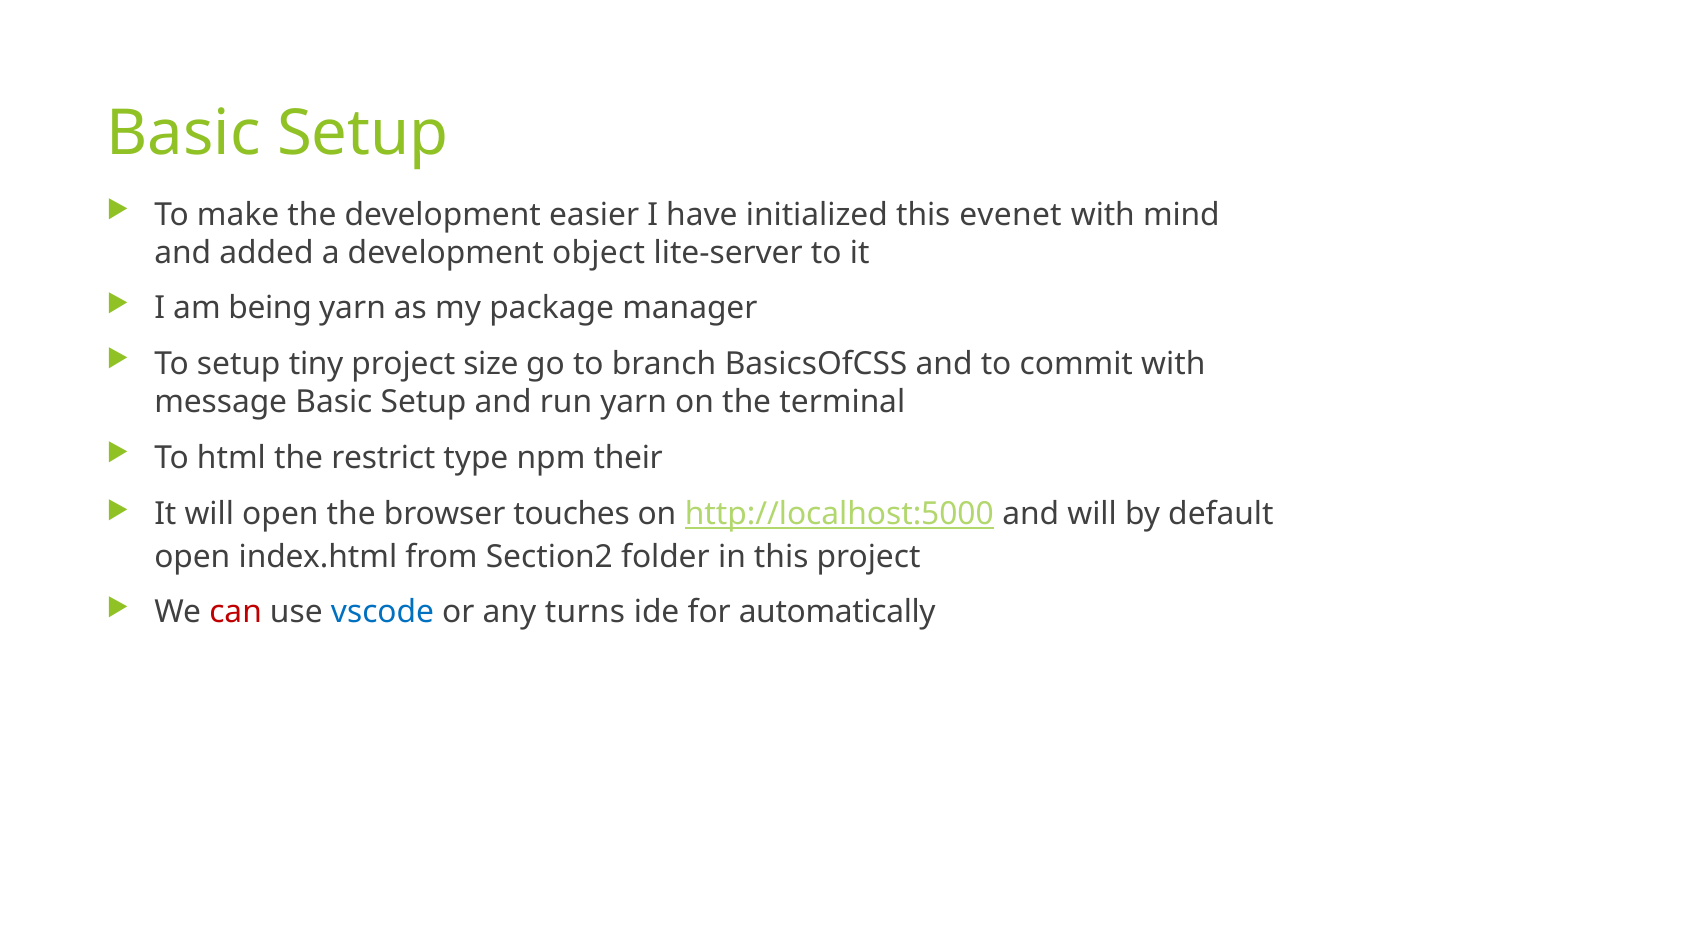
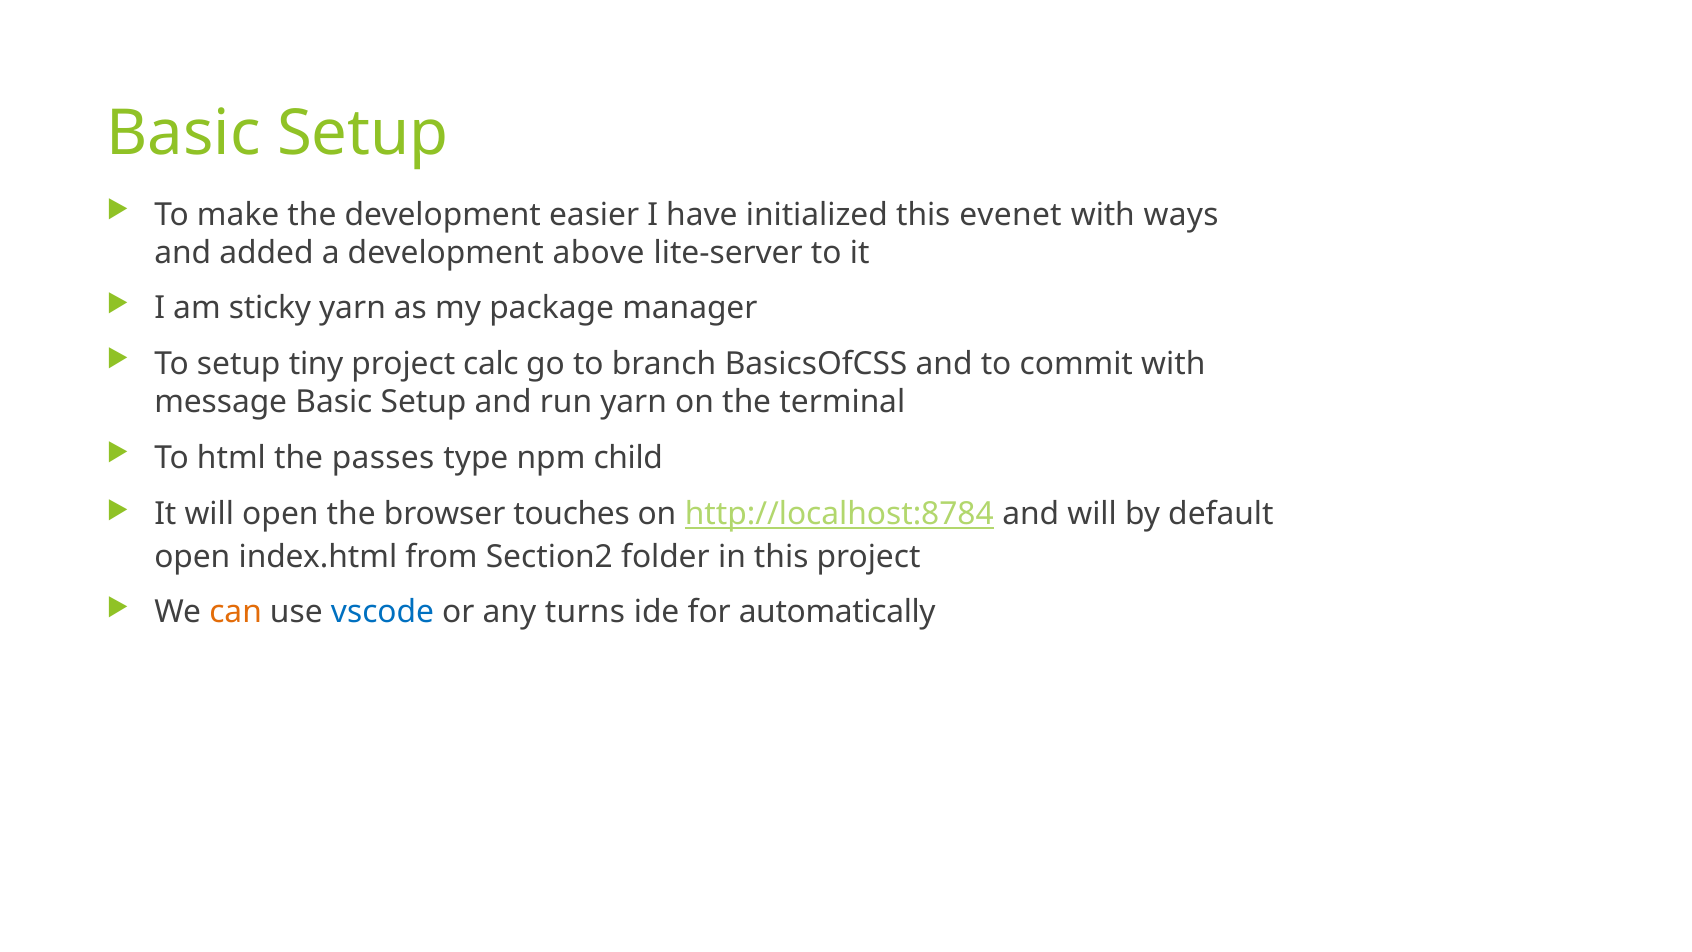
mind: mind -> ways
object: object -> above
being: being -> sticky
size: size -> calc
restrict: restrict -> passes
their: their -> child
http://localhost:5000: http://localhost:5000 -> http://localhost:8784
can colour: red -> orange
